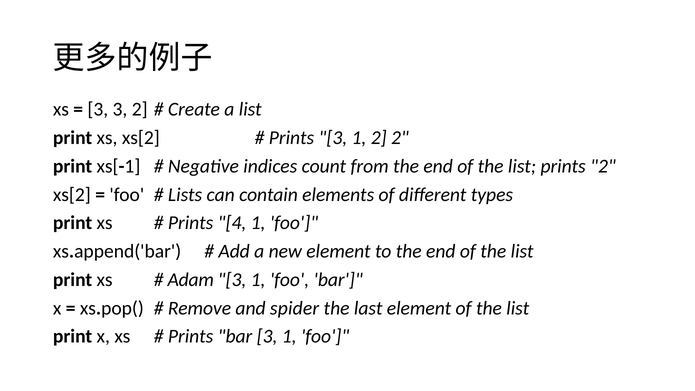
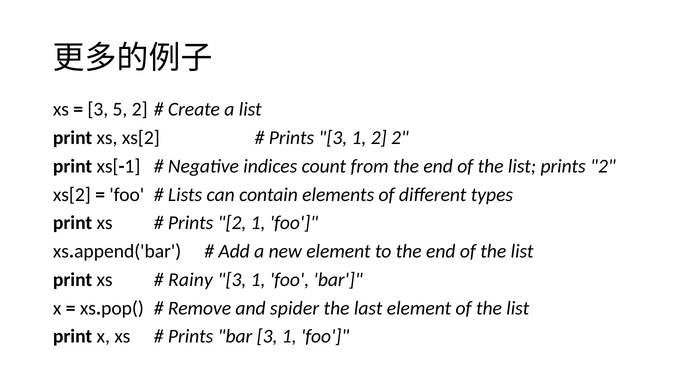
3 3: 3 -> 5
4 at (232, 223): 4 -> 2
Adam: Adam -> Rainy
